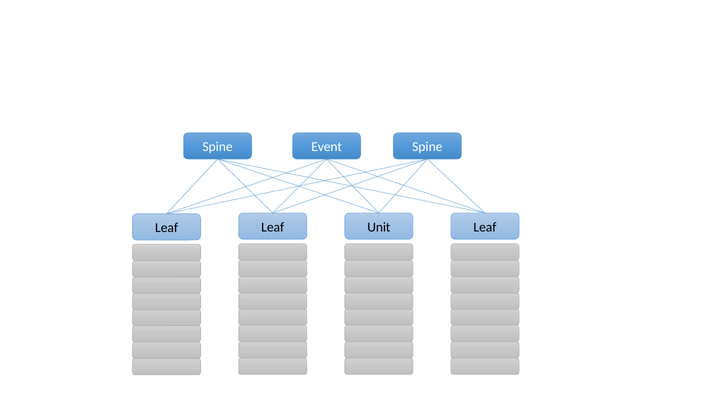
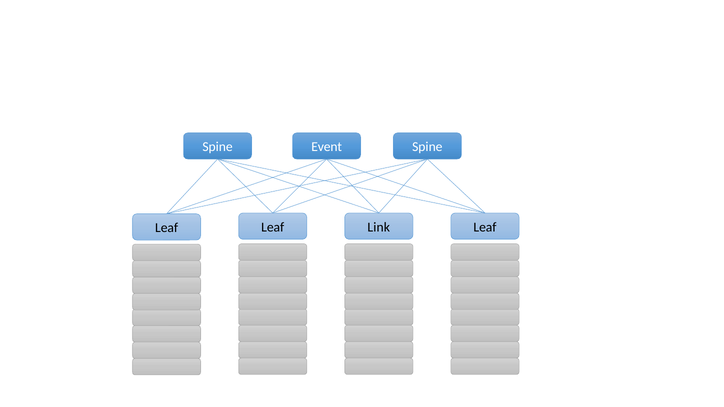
Unit: Unit -> Link
